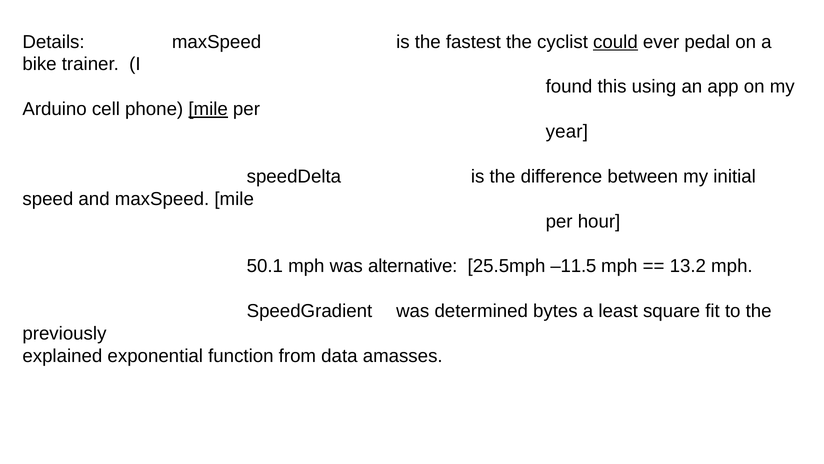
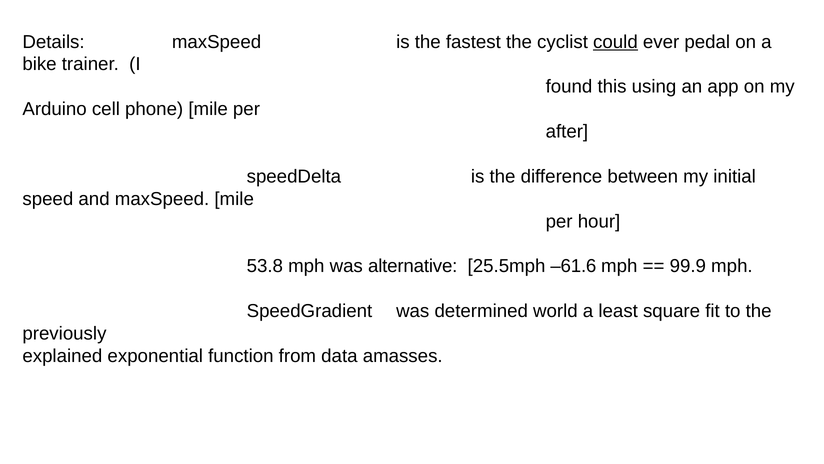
mile at (208, 109) underline: present -> none
year: year -> after
50.1: 50.1 -> 53.8
–11.5: –11.5 -> –61.6
13.2: 13.2 -> 99.9
bytes: bytes -> world
